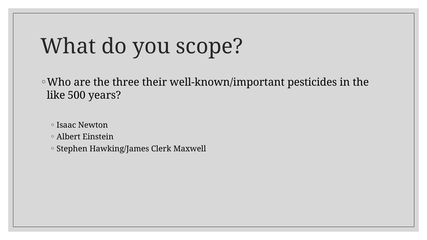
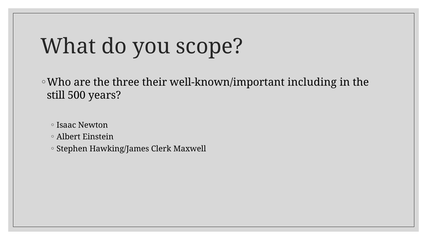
pesticides: pesticides -> including
like: like -> still
